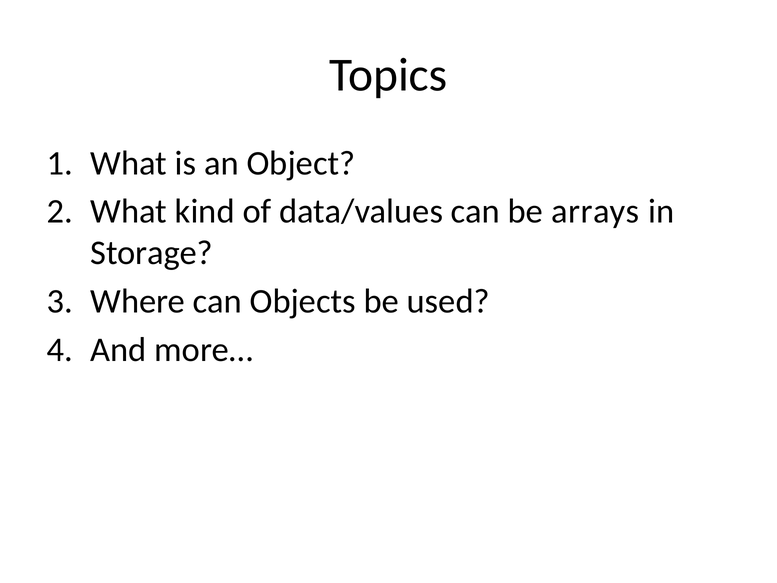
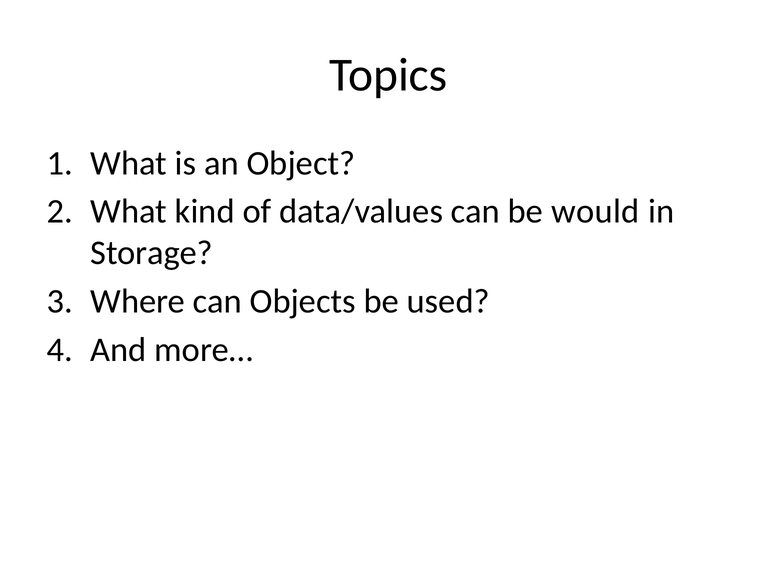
arrays: arrays -> would
